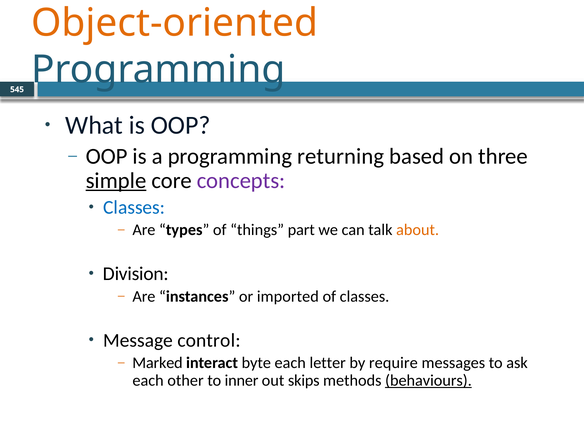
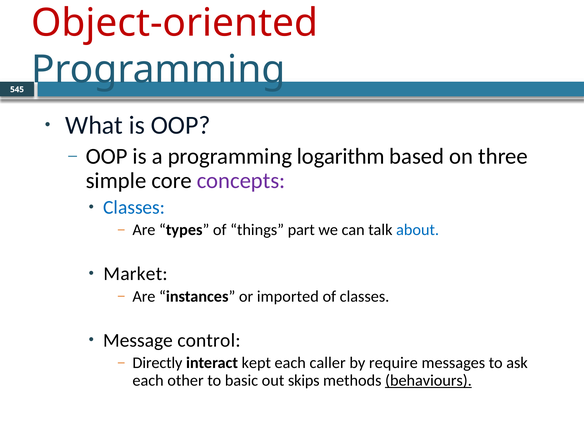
Object-oriented colour: orange -> red
returning: returning -> logarithm
simple underline: present -> none
about colour: orange -> blue
Division: Division -> Market
Marked: Marked -> Directly
byte: byte -> kept
letter: letter -> caller
inner: inner -> basic
